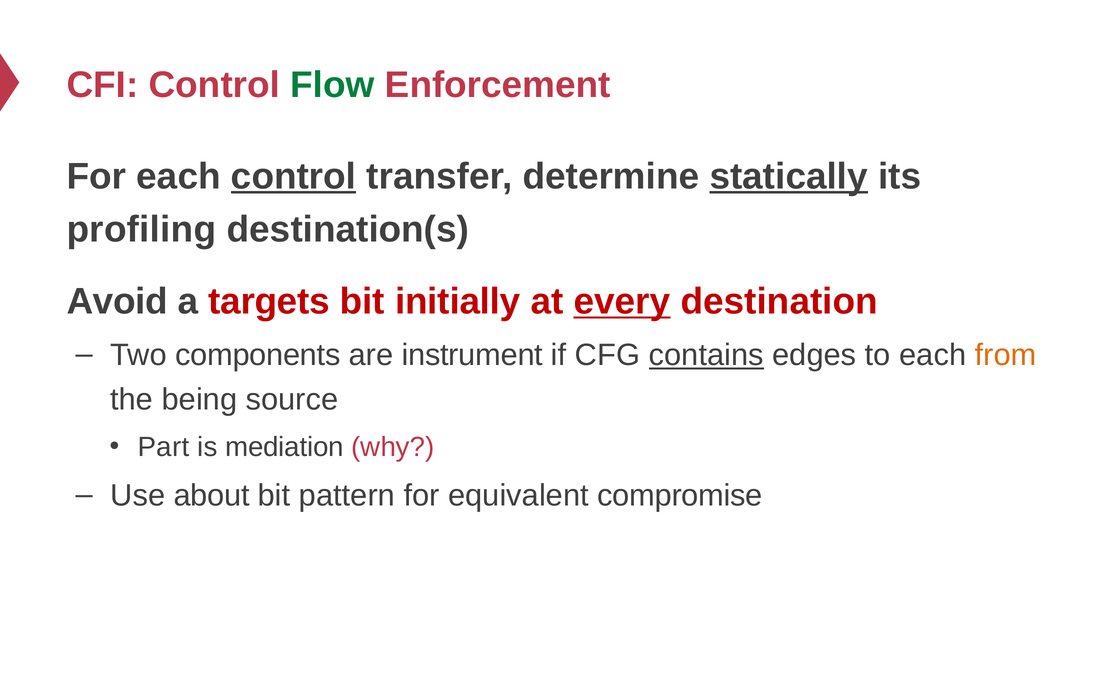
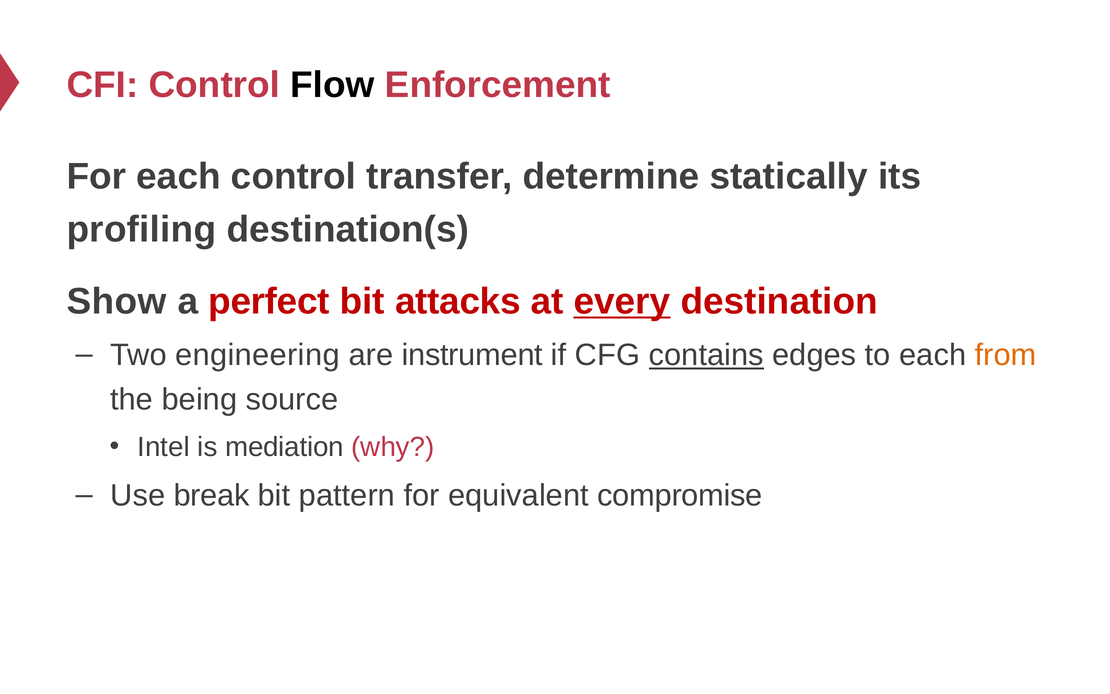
Flow colour: green -> black
control at (294, 176) underline: present -> none
statically underline: present -> none
Avoid: Avoid -> Show
targets: targets -> perfect
initially: initially -> attacks
components: components -> engineering
Part: Part -> Intel
about: about -> break
